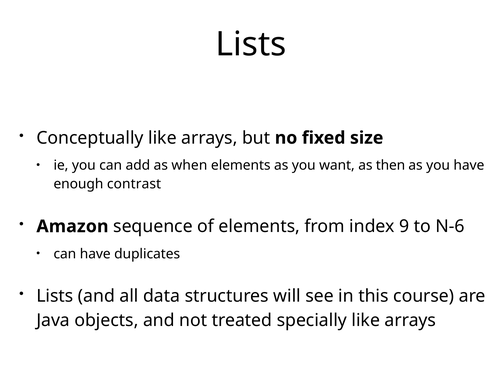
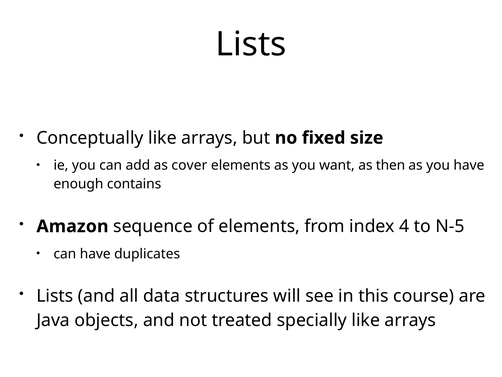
when: when -> cover
contrast: contrast -> contains
9: 9 -> 4
N-6: N-6 -> N-5
